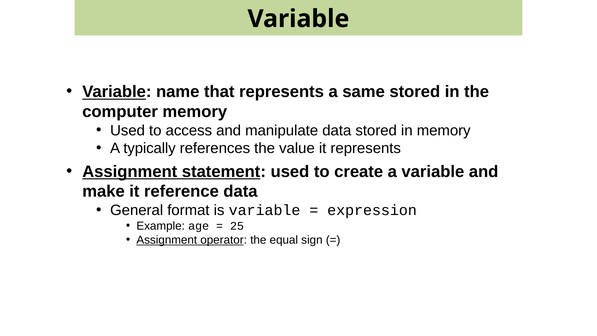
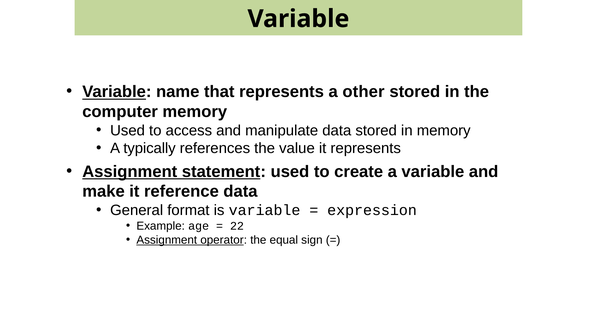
same: same -> other
25: 25 -> 22
